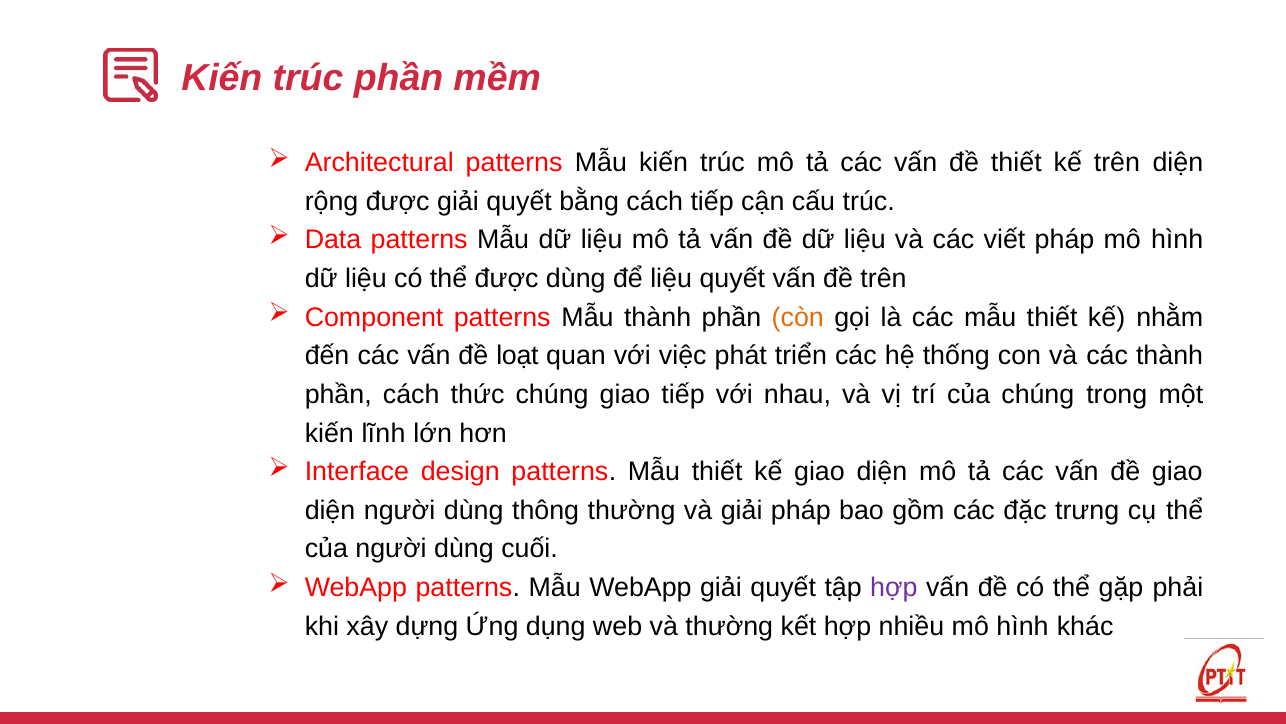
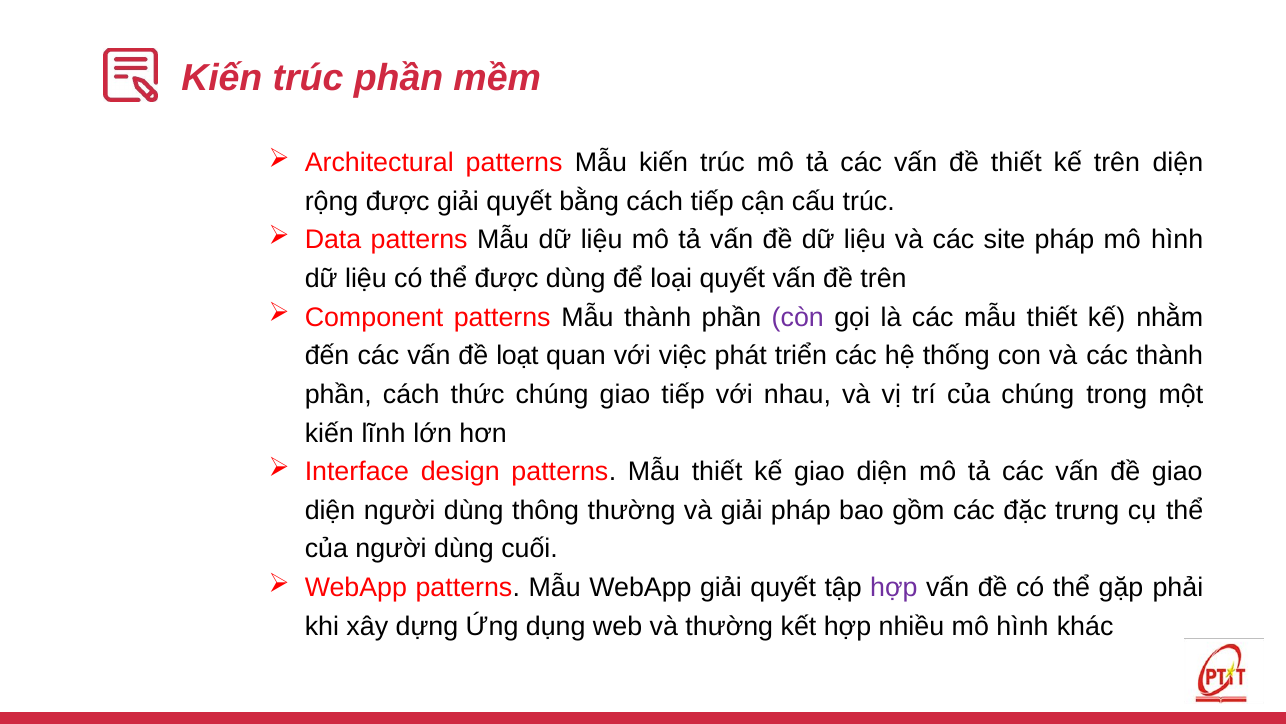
viết: viết -> site
để liệu: liệu -> loại
còn colour: orange -> purple
